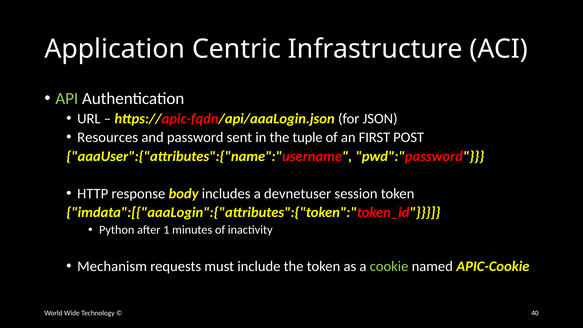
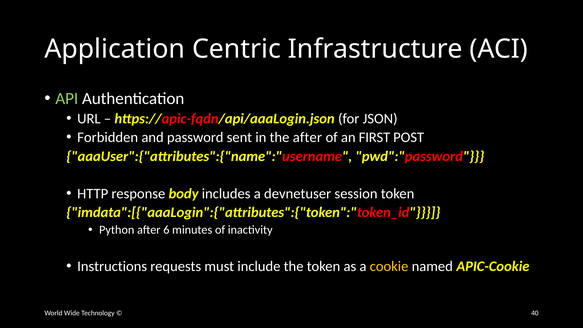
Resources: Resources -> Forbidden
the tuple: tuple -> after
1: 1 -> 6
Mechanism: Mechanism -> Instructions
cookie colour: light green -> yellow
